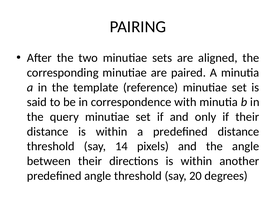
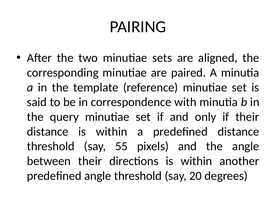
14: 14 -> 55
